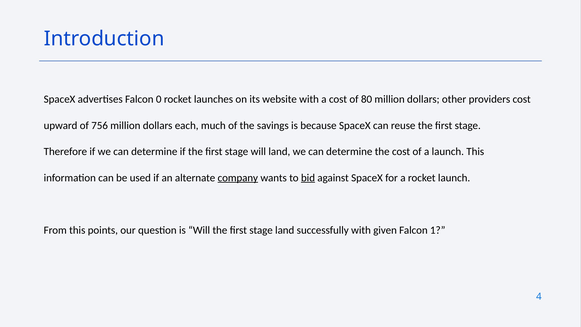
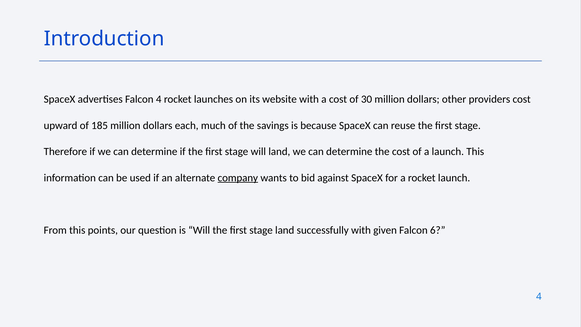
Falcon 0: 0 -> 4
80: 80 -> 30
756: 756 -> 185
bid underline: present -> none
1: 1 -> 6
